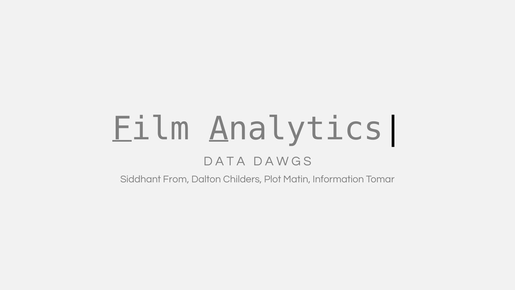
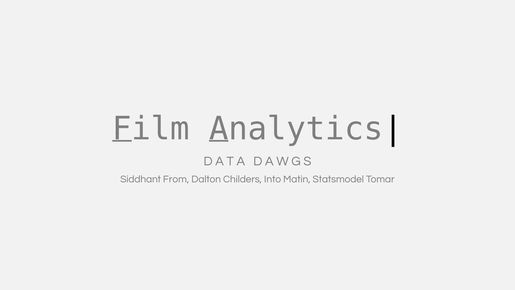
Plot: Plot -> Into
Information: Information -> Statsmodel
